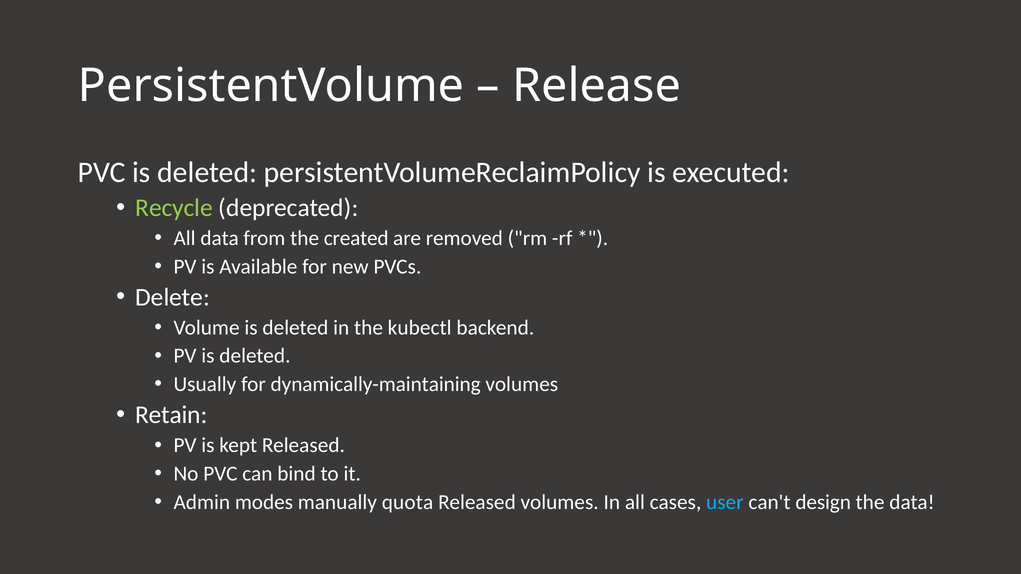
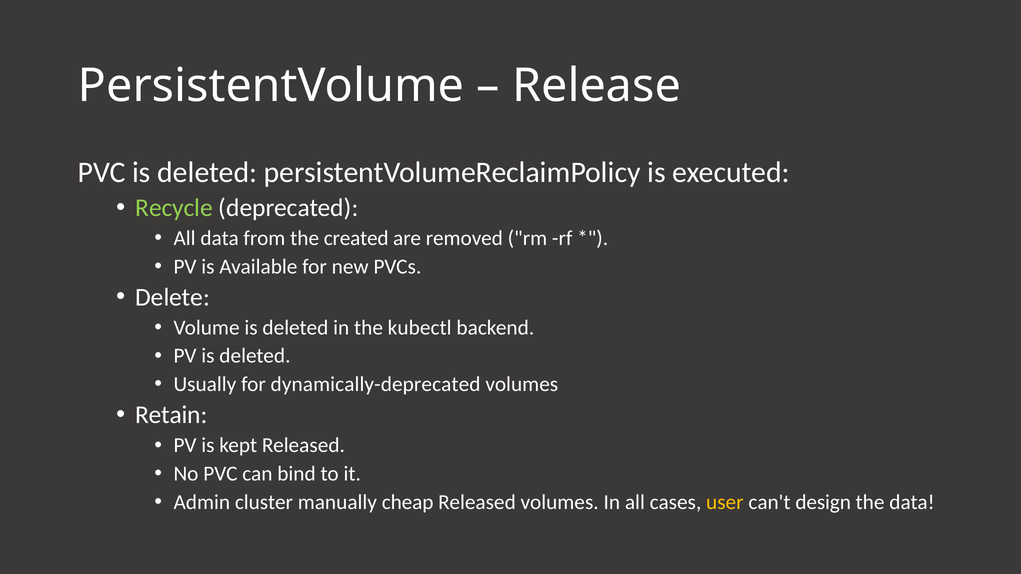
dynamically-maintaining: dynamically-maintaining -> dynamically-deprecated
modes: modes -> cluster
quota: quota -> cheap
user colour: light blue -> yellow
